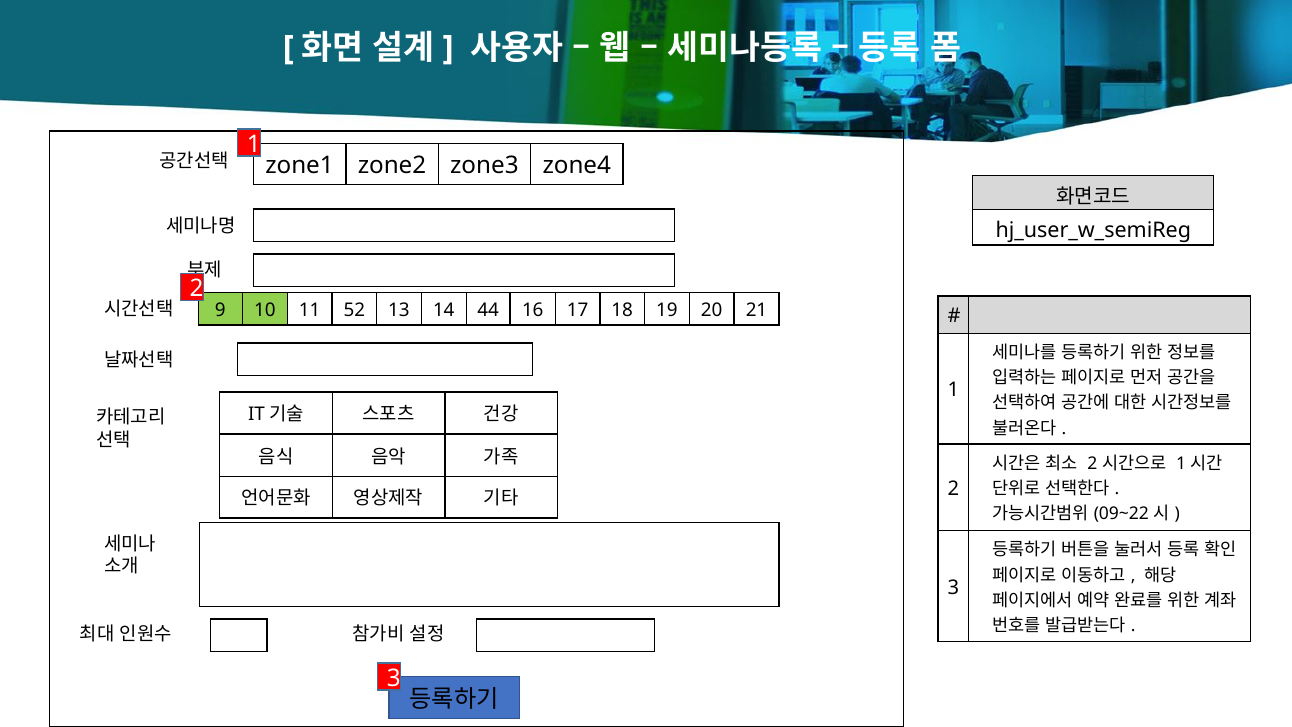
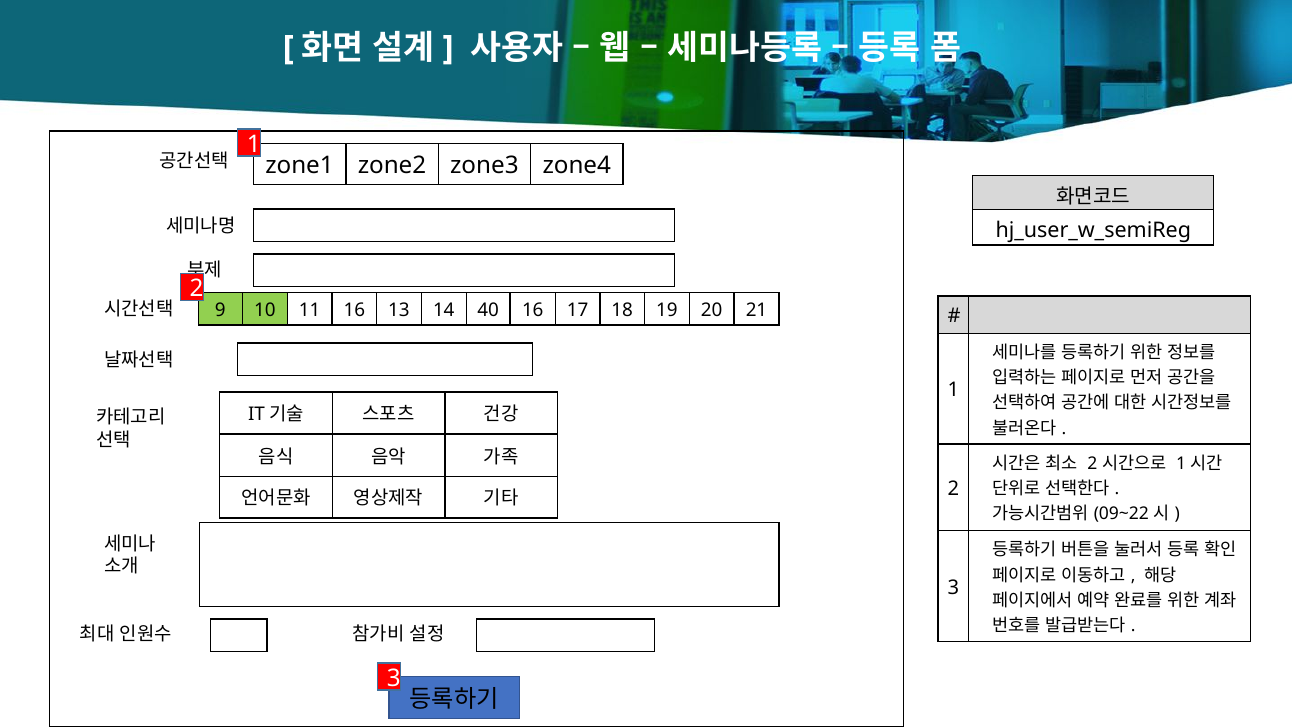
11 52: 52 -> 16
44: 44 -> 40
